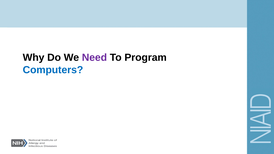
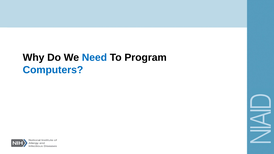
Need colour: purple -> blue
